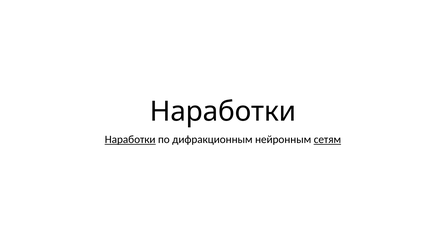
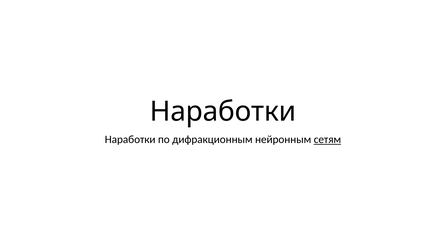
Наработки at (130, 139) underline: present -> none
